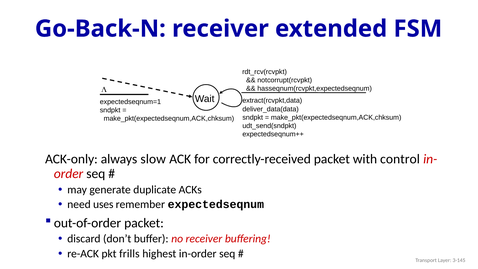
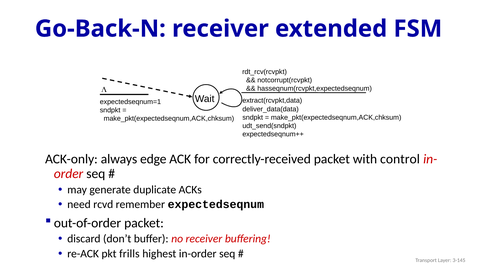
slow: slow -> edge
uses: uses -> rcvd
